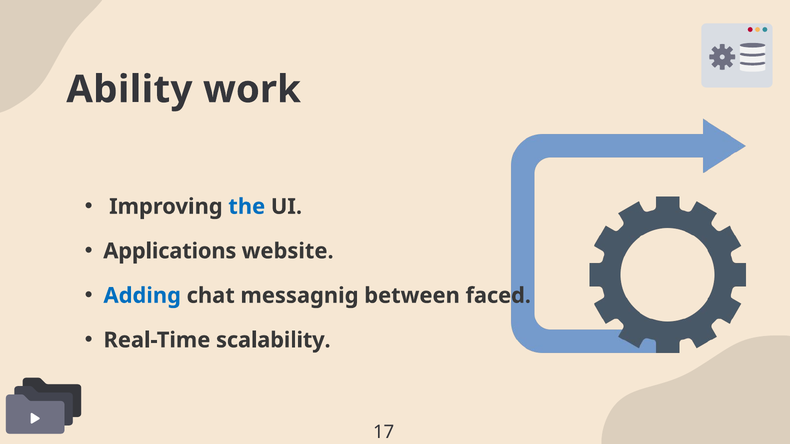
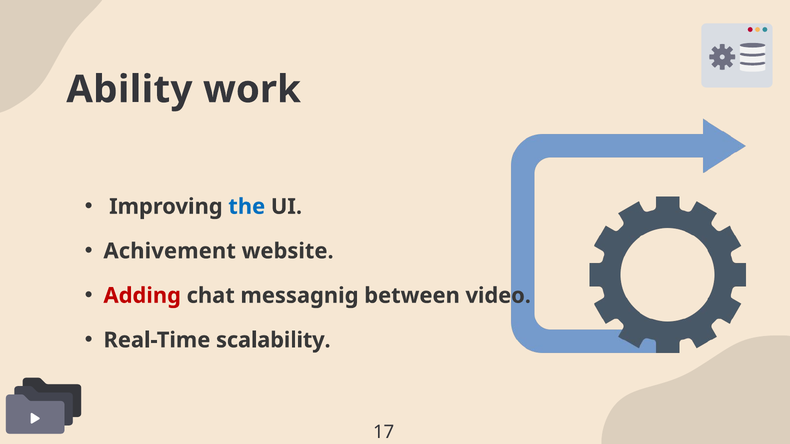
Applications: Applications -> Achivement
Adding colour: blue -> red
faced: faced -> video
